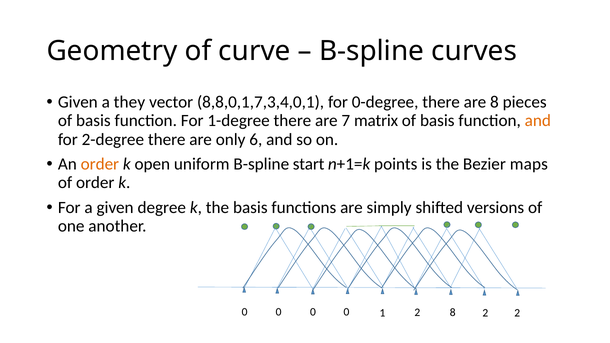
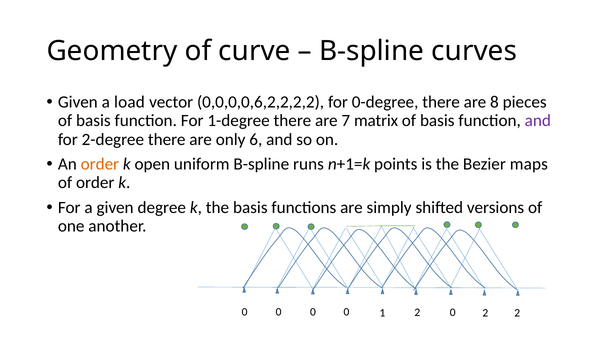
they: they -> load
8,8,0,1,7,3,4,0,1: 8,8,0,1,7,3,4,0,1 -> 0,0,0,0,6,2,2,2,2
and at (538, 121) colour: orange -> purple
start: start -> runs
2 8: 8 -> 0
